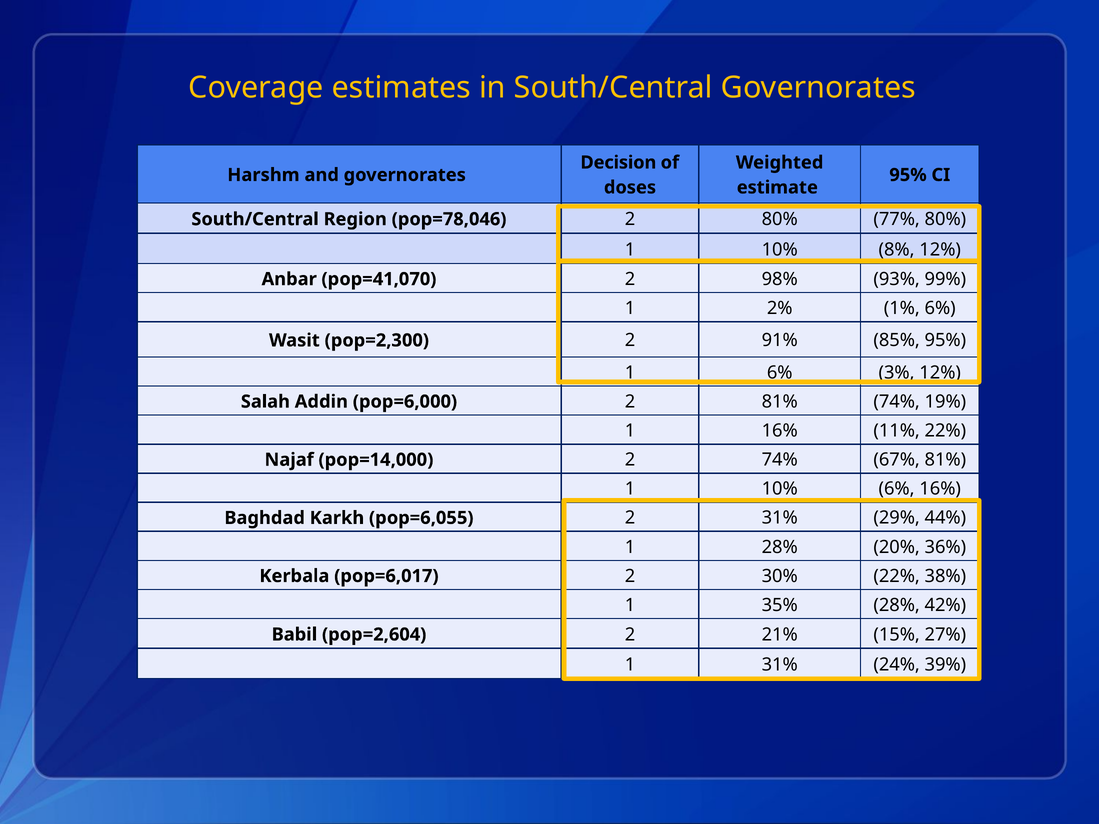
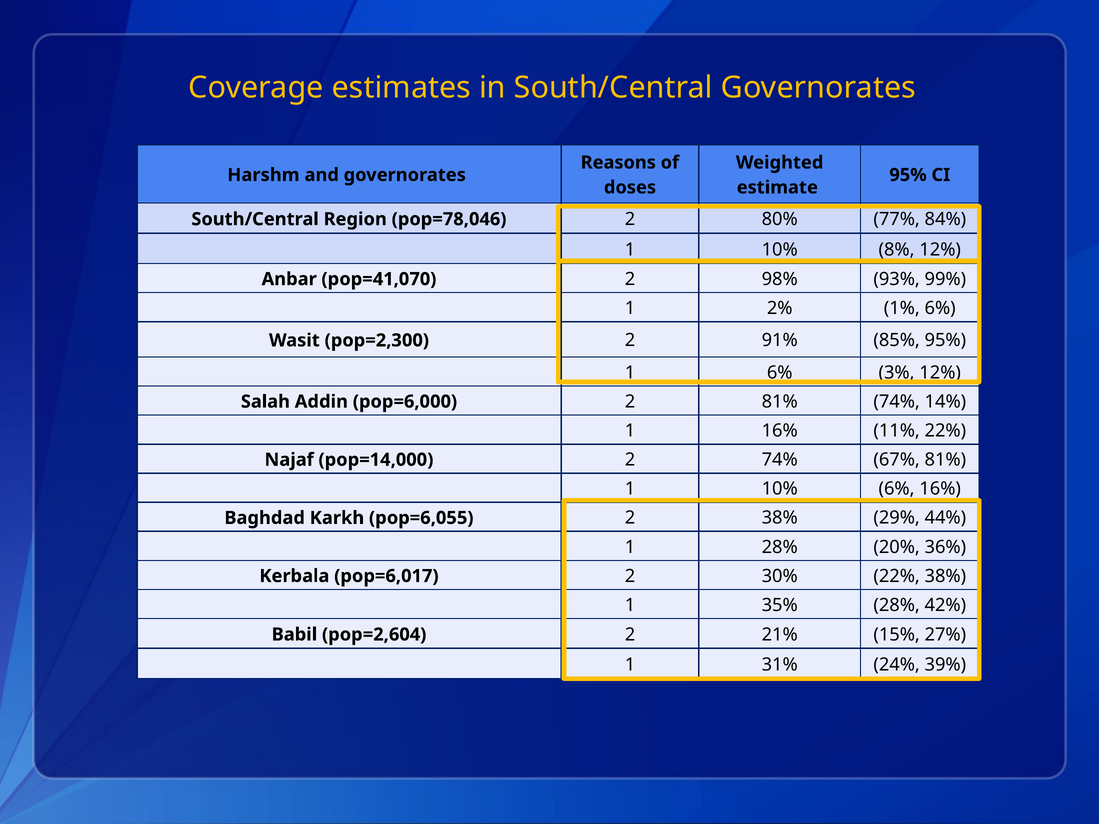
Decision: Decision -> Reasons
77% 80%: 80% -> 84%
19%: 19% -> 14%
2 31%: 31% -> 38%
